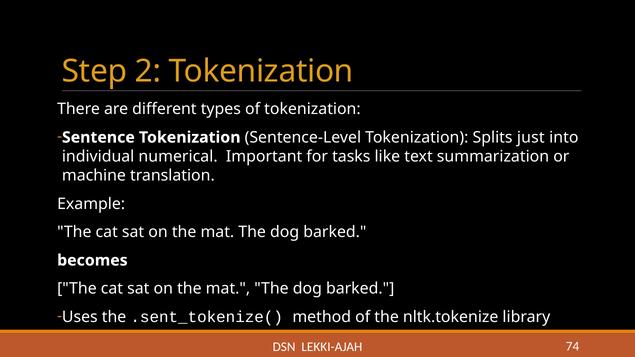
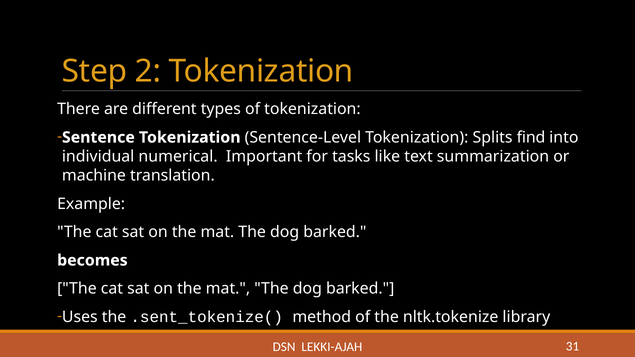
just: just -> find
74: 74 -> 31
